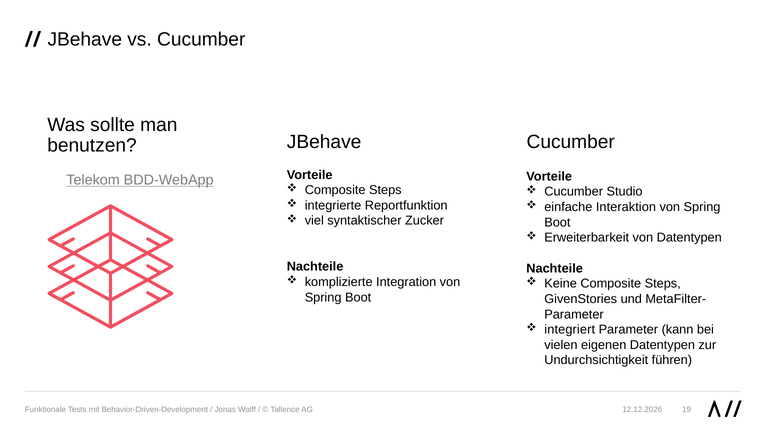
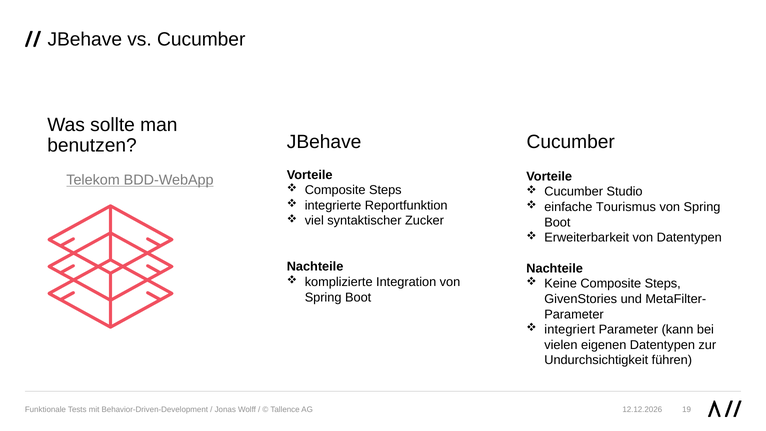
Interaktion: Interaktion -> Tourismus
